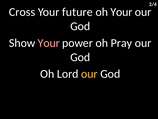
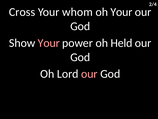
future: future -> whom
Pray: Pray -> Held
our at (89, 74) colour: yellow -> pink
